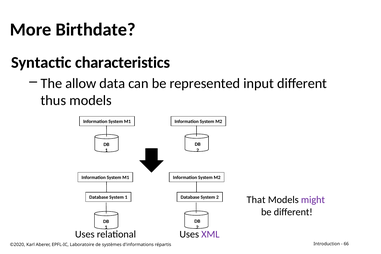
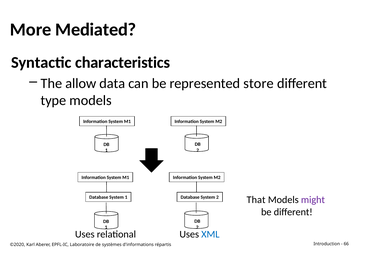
Birthdate: Birthdate -> Mediated
input: input -> store
thus: thus -> type
XML colour: purple -> blue
